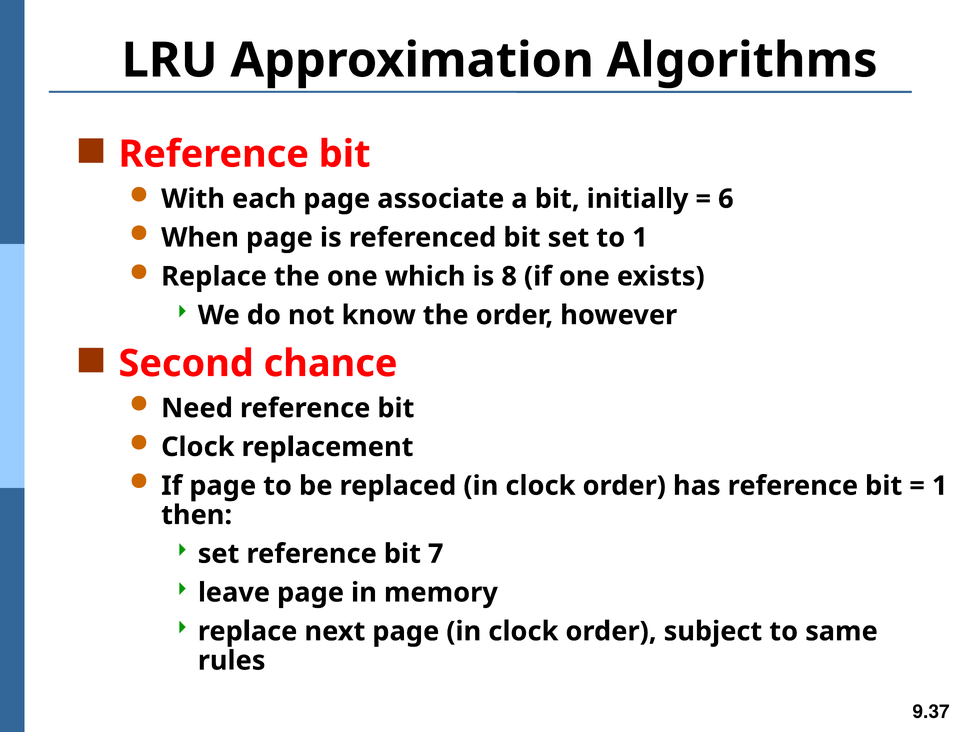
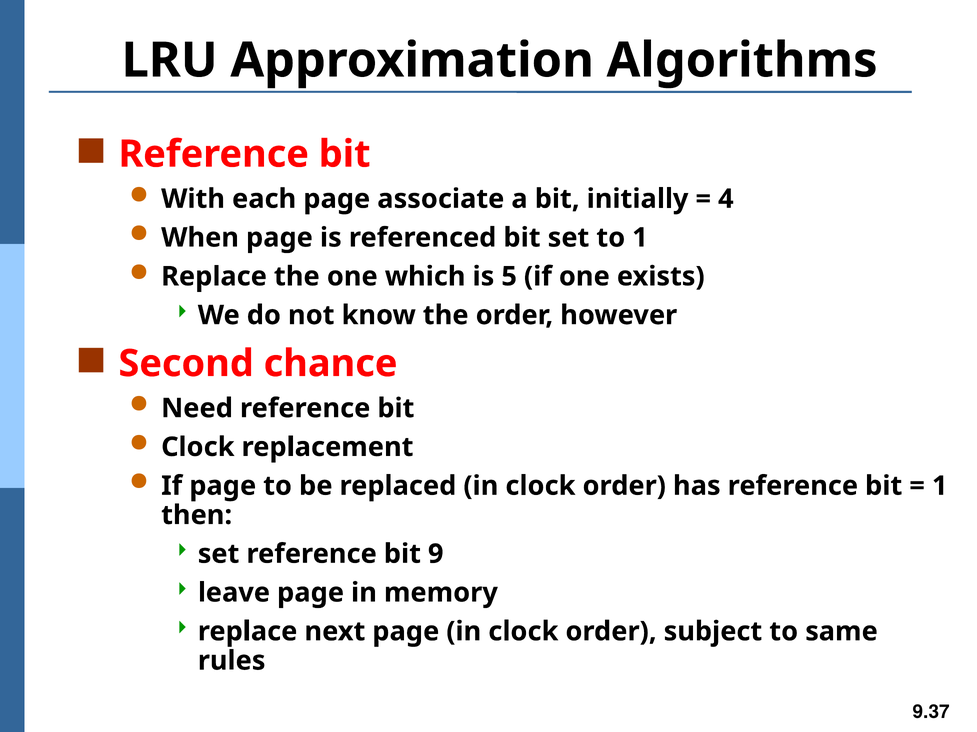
6: 6 -> 4
8: 8 -> 5
7: 7 -> 9
